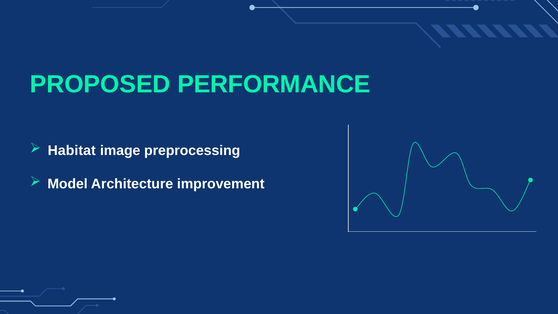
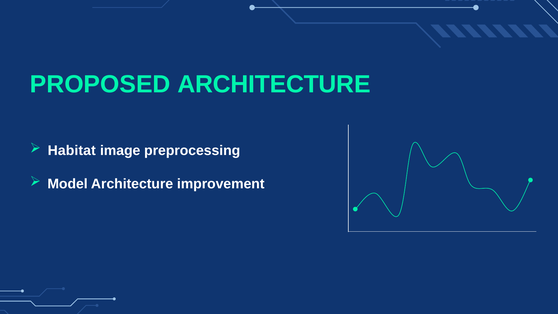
PROPOSED PERFORMANCE: PERFORMANCE -> ARCHITECTURE
